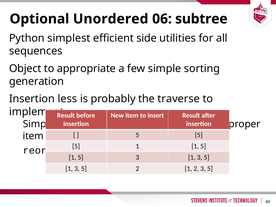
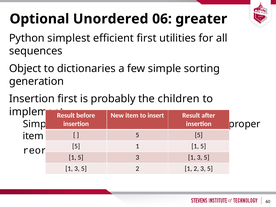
subtree: subtree -> greater
efficient side: side -> first
appropriate: appropriate -> dictionaries
Insertion less: less -> first
traverse: traverse -> children
